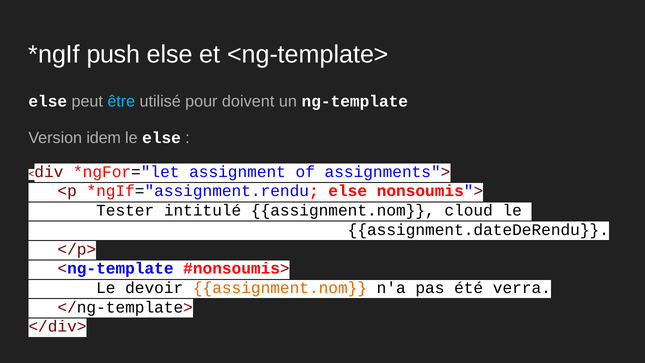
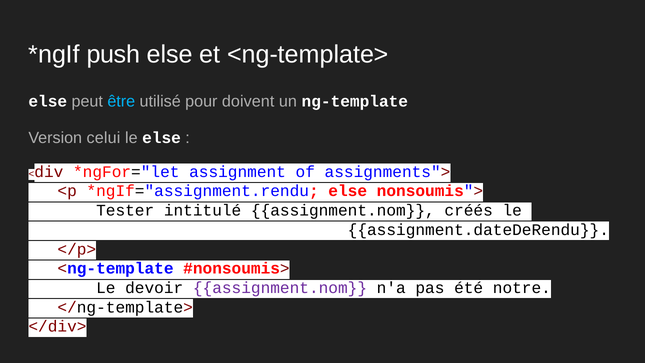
idem: idem -> celui
cloud: cloud -> créés
assignment.nom at (280, 288) colour: orange -> purple
verra: verra -> notre
